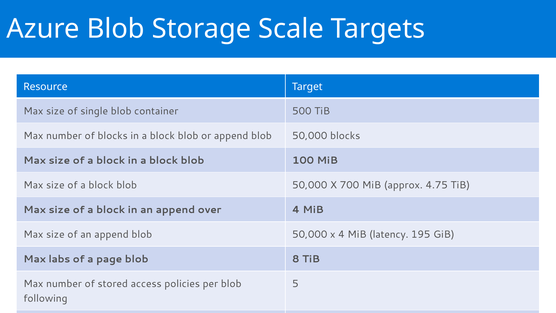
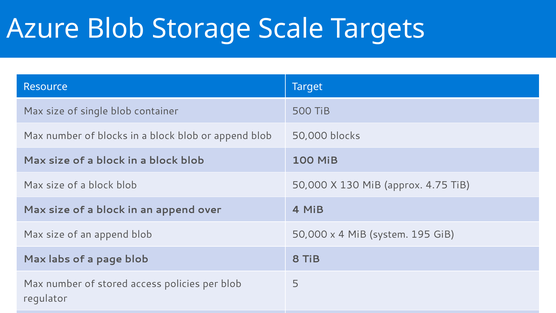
700: 700 -> 130
latency: latency -> system
following: following -> regulator
